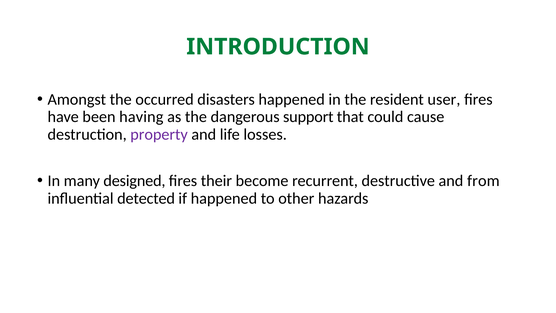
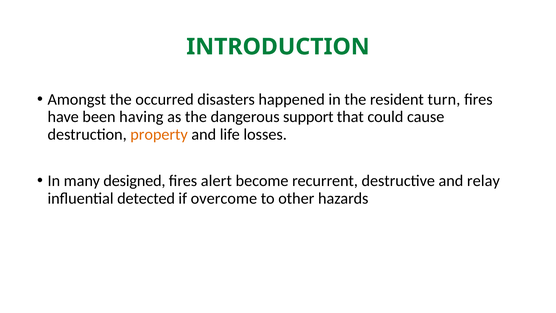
user: user -> turn
property colour: purple -> orange
their: their -> alert
from: from -> relay
if happened: happened -> overcome
